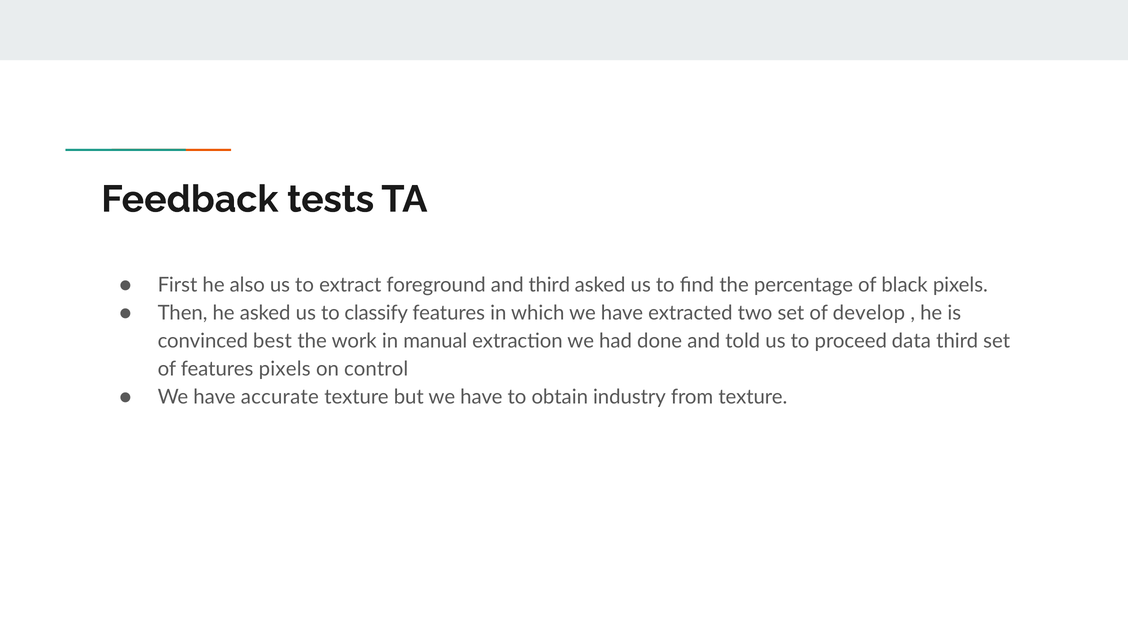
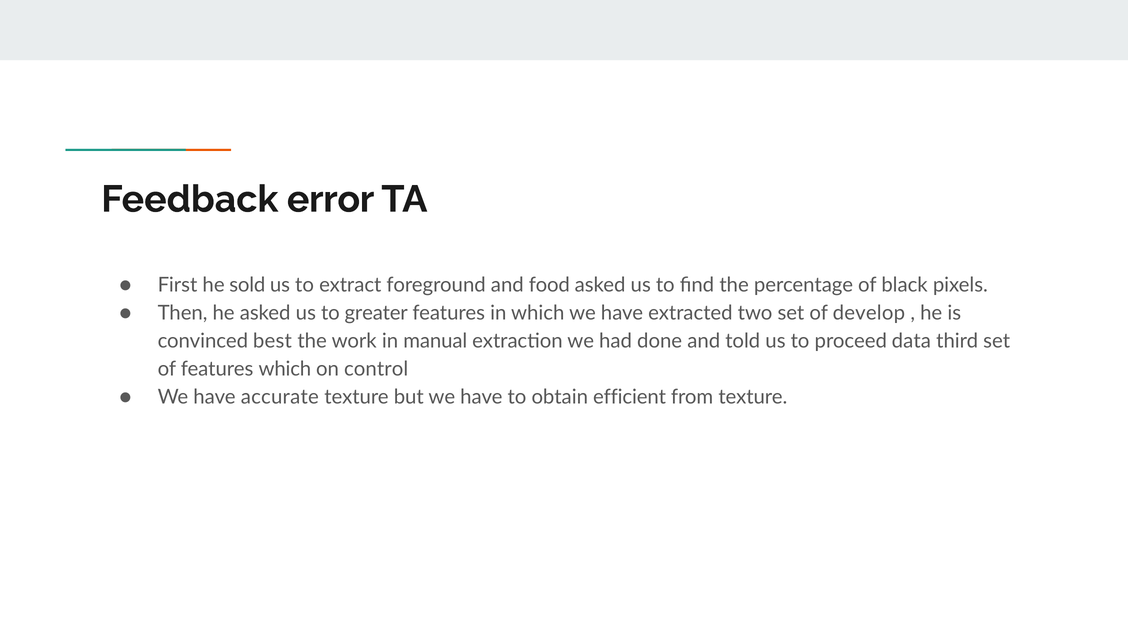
tests: tests -> error
also: also -> sold
and third: third -> food
classify: classify -> greater
features pixels: pixels -> which
industry: industry -> efficient
